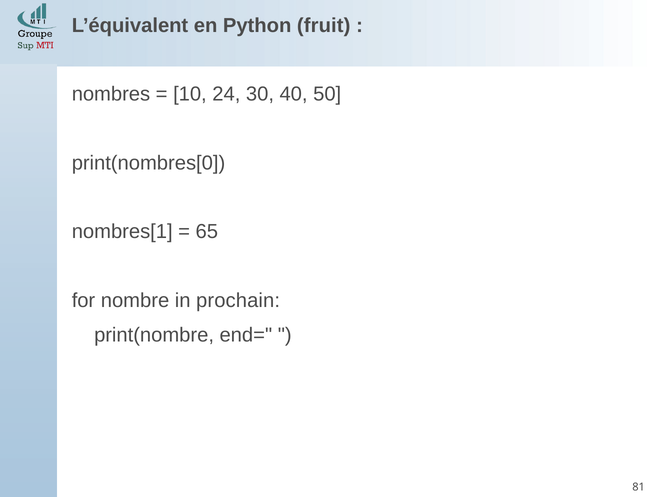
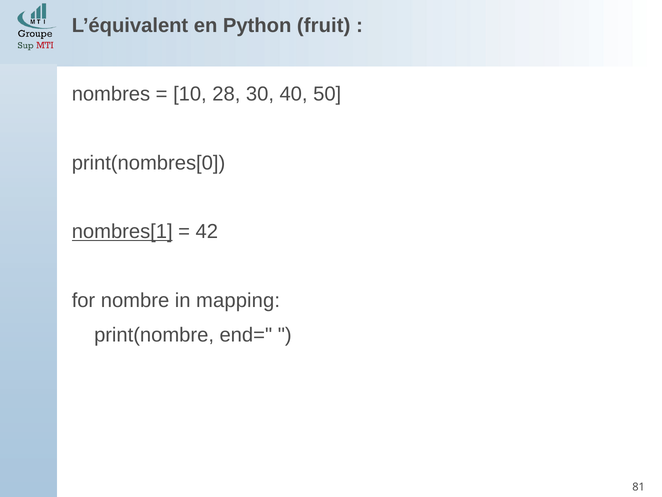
24: 24 -> 28
nombres[1 underline: none -> present
65: 65 -> 42
prochain: prochain -> mapping
